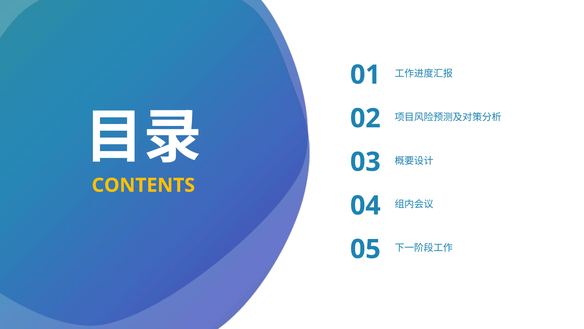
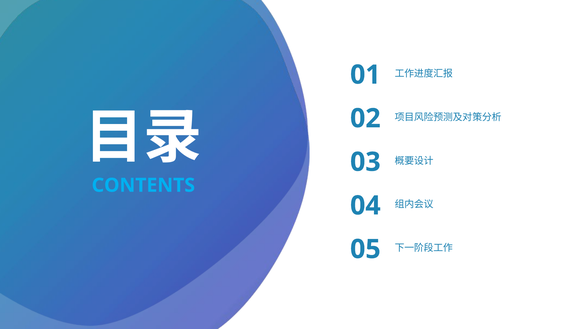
CONTENTS colour: yellow -> light blue
